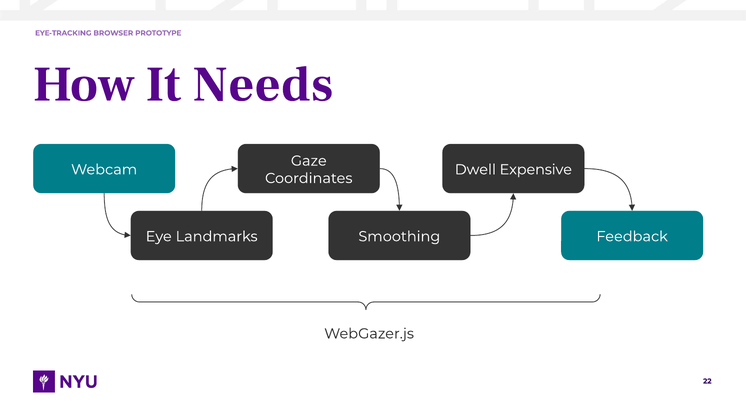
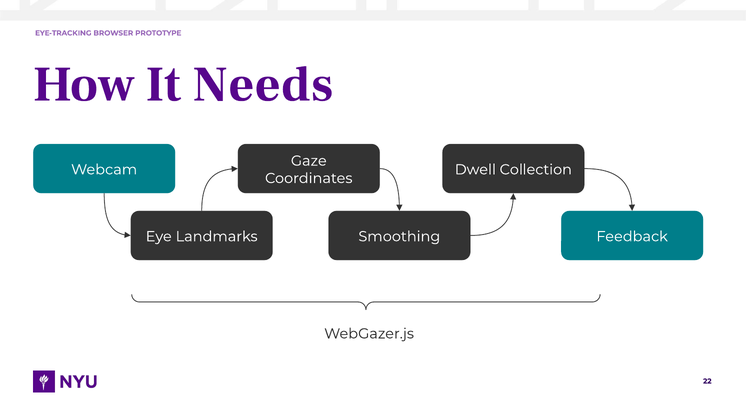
Expensive: Expensive -> Collection
